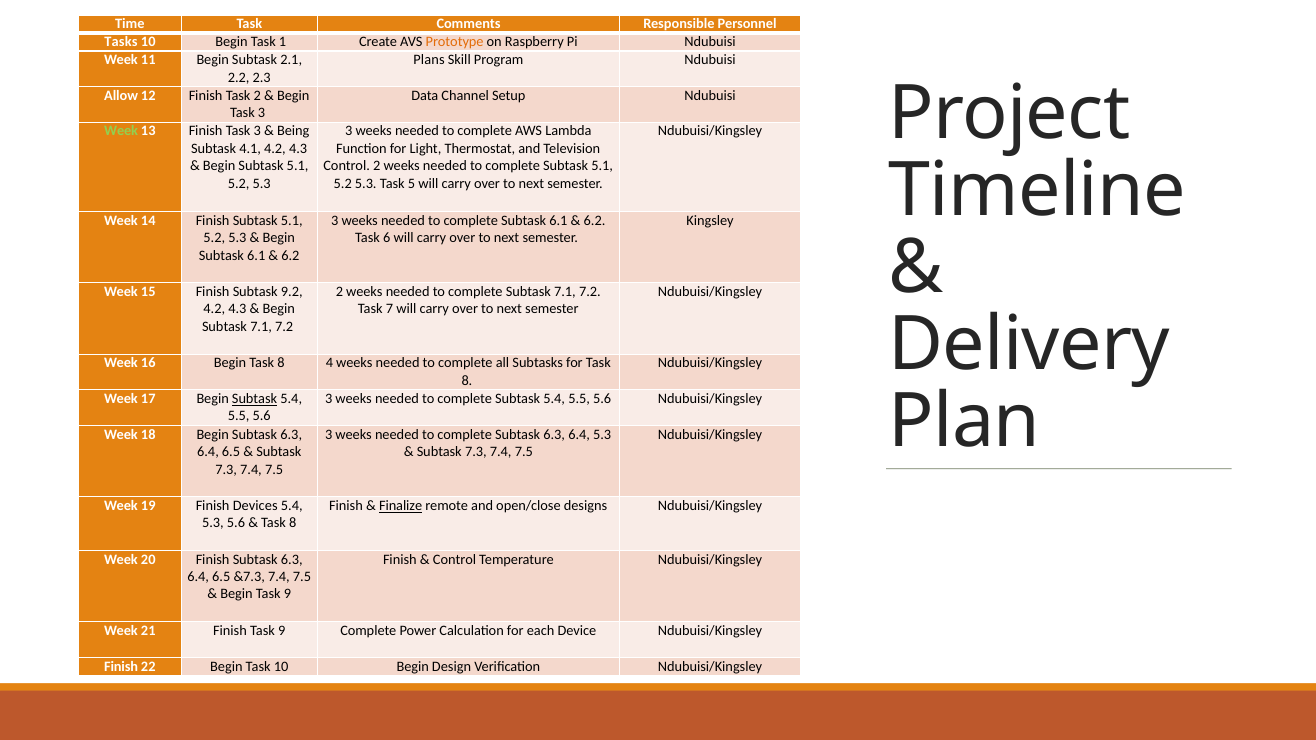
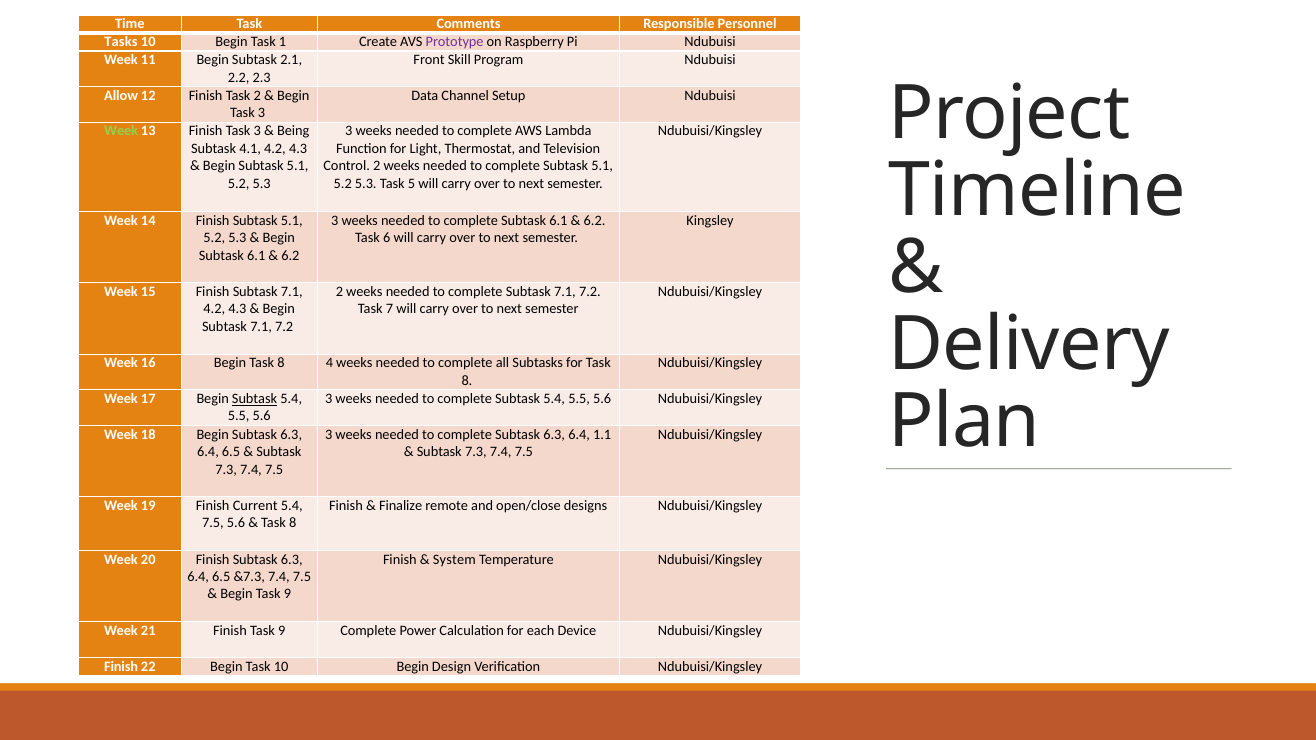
Prototype colour: orange -> purple
Plans: Plans -> Front
Finish Subtask 9.2: 9.2 -> 7.1
6.4 5.3: 5.3 -> 1.1
Devices: Devices -> Current
Finalize underline: present -> none
5.3 at (213, 523): 5.3 -> 7.5
Control at (454, 560): Control -> System
